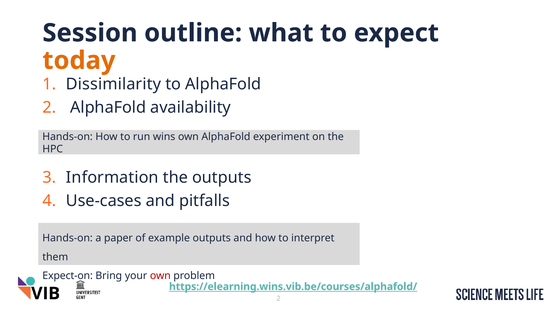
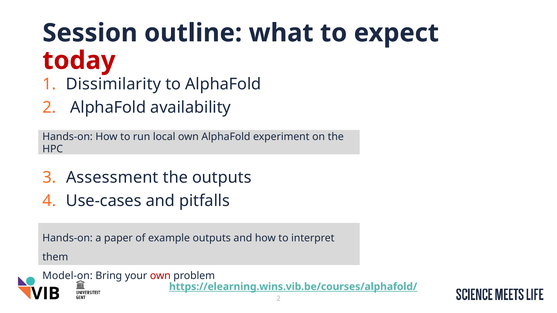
today colour: orange -> red
wins: wins -> local
Information: Information -> Assessment
Expect-on: Expect-on -> Model-on
